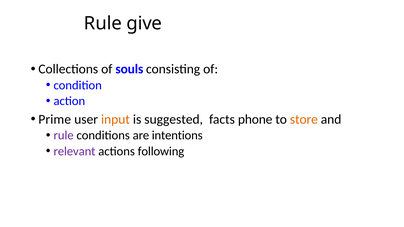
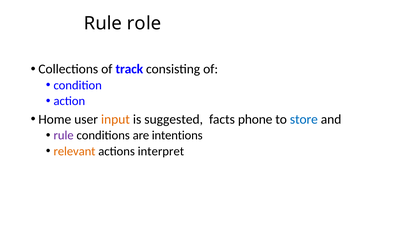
give: give -> role
souls: souls -> track
Prime: Prime -> Home
store colour: orange -> blue
relevant colour: purple -> orange
following: following -> interpret
